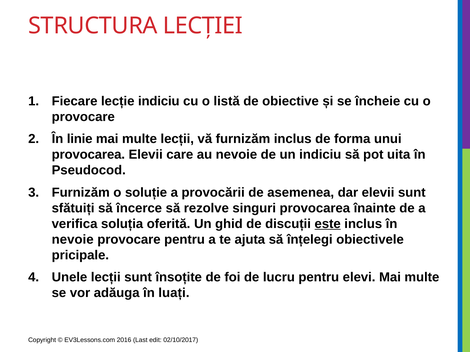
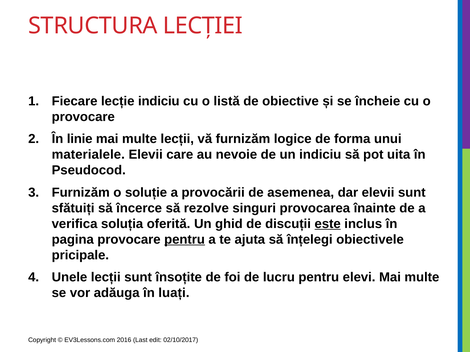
furnizăm inclus: inclus -> logice
provocarea at (88, 155): provocarea -> materialele
nevoie at (73, 240): nevoie -> pagina
pentru at (185, 240) underline: none -> present
